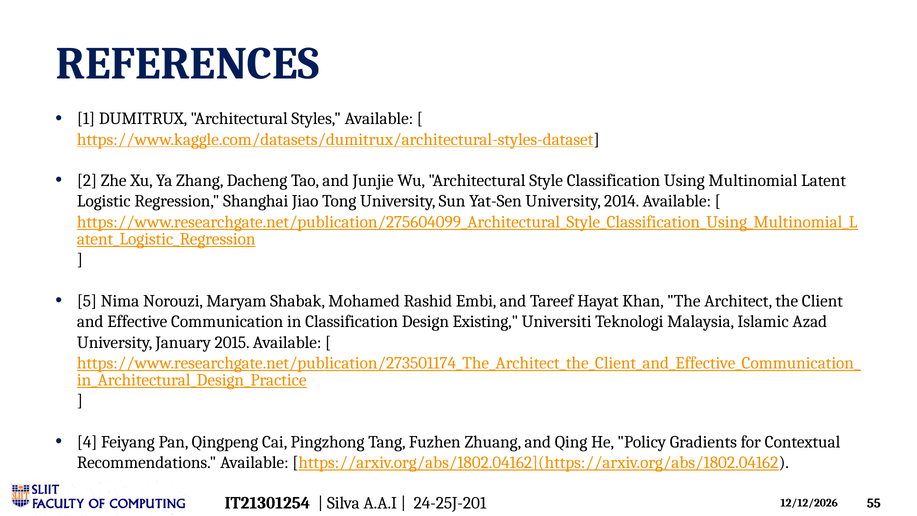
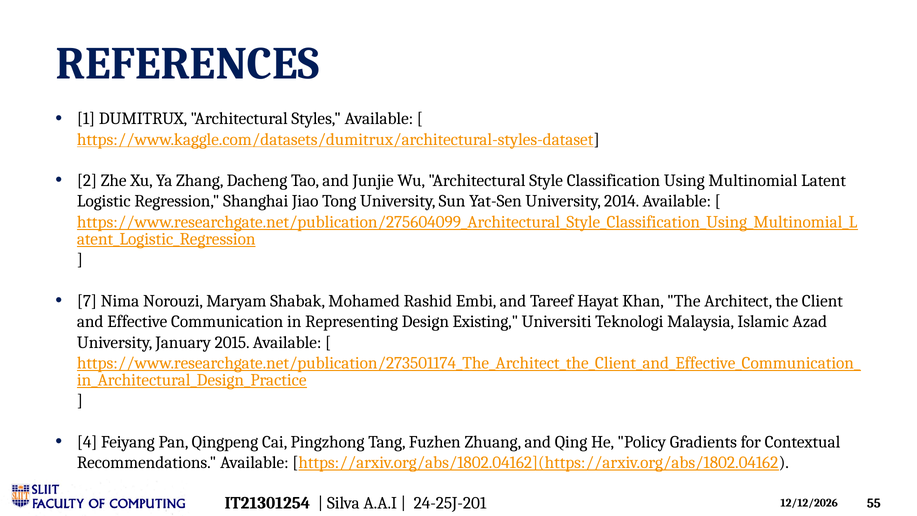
5: 5 -> 7
in Classification: Classification -> Representing
